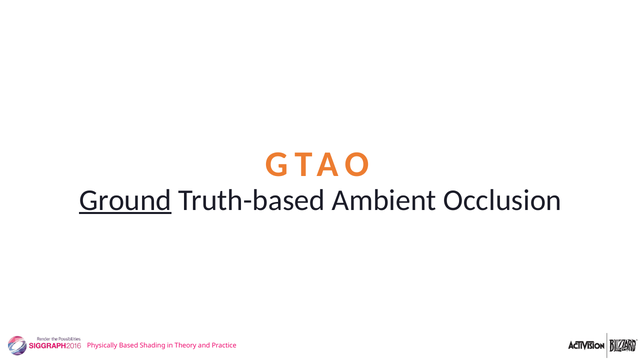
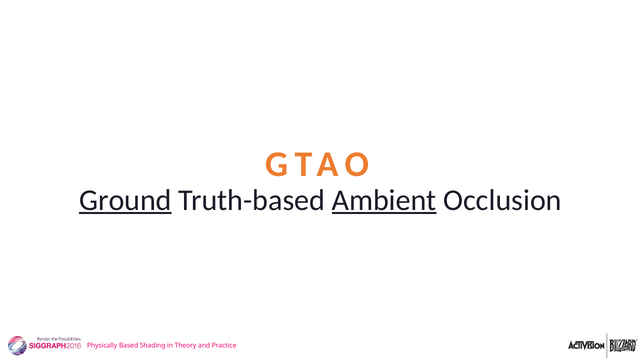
Ambient underline: none -> present
